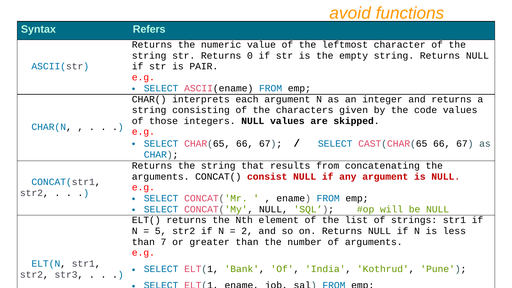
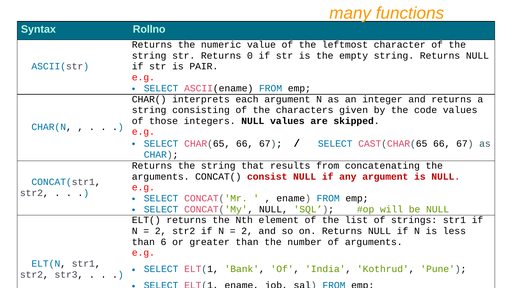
avoid: avoid -> many
Refers: Refers -> Rollno
5 at (161, 231): 5 -> 2
7: 7 -> 6
